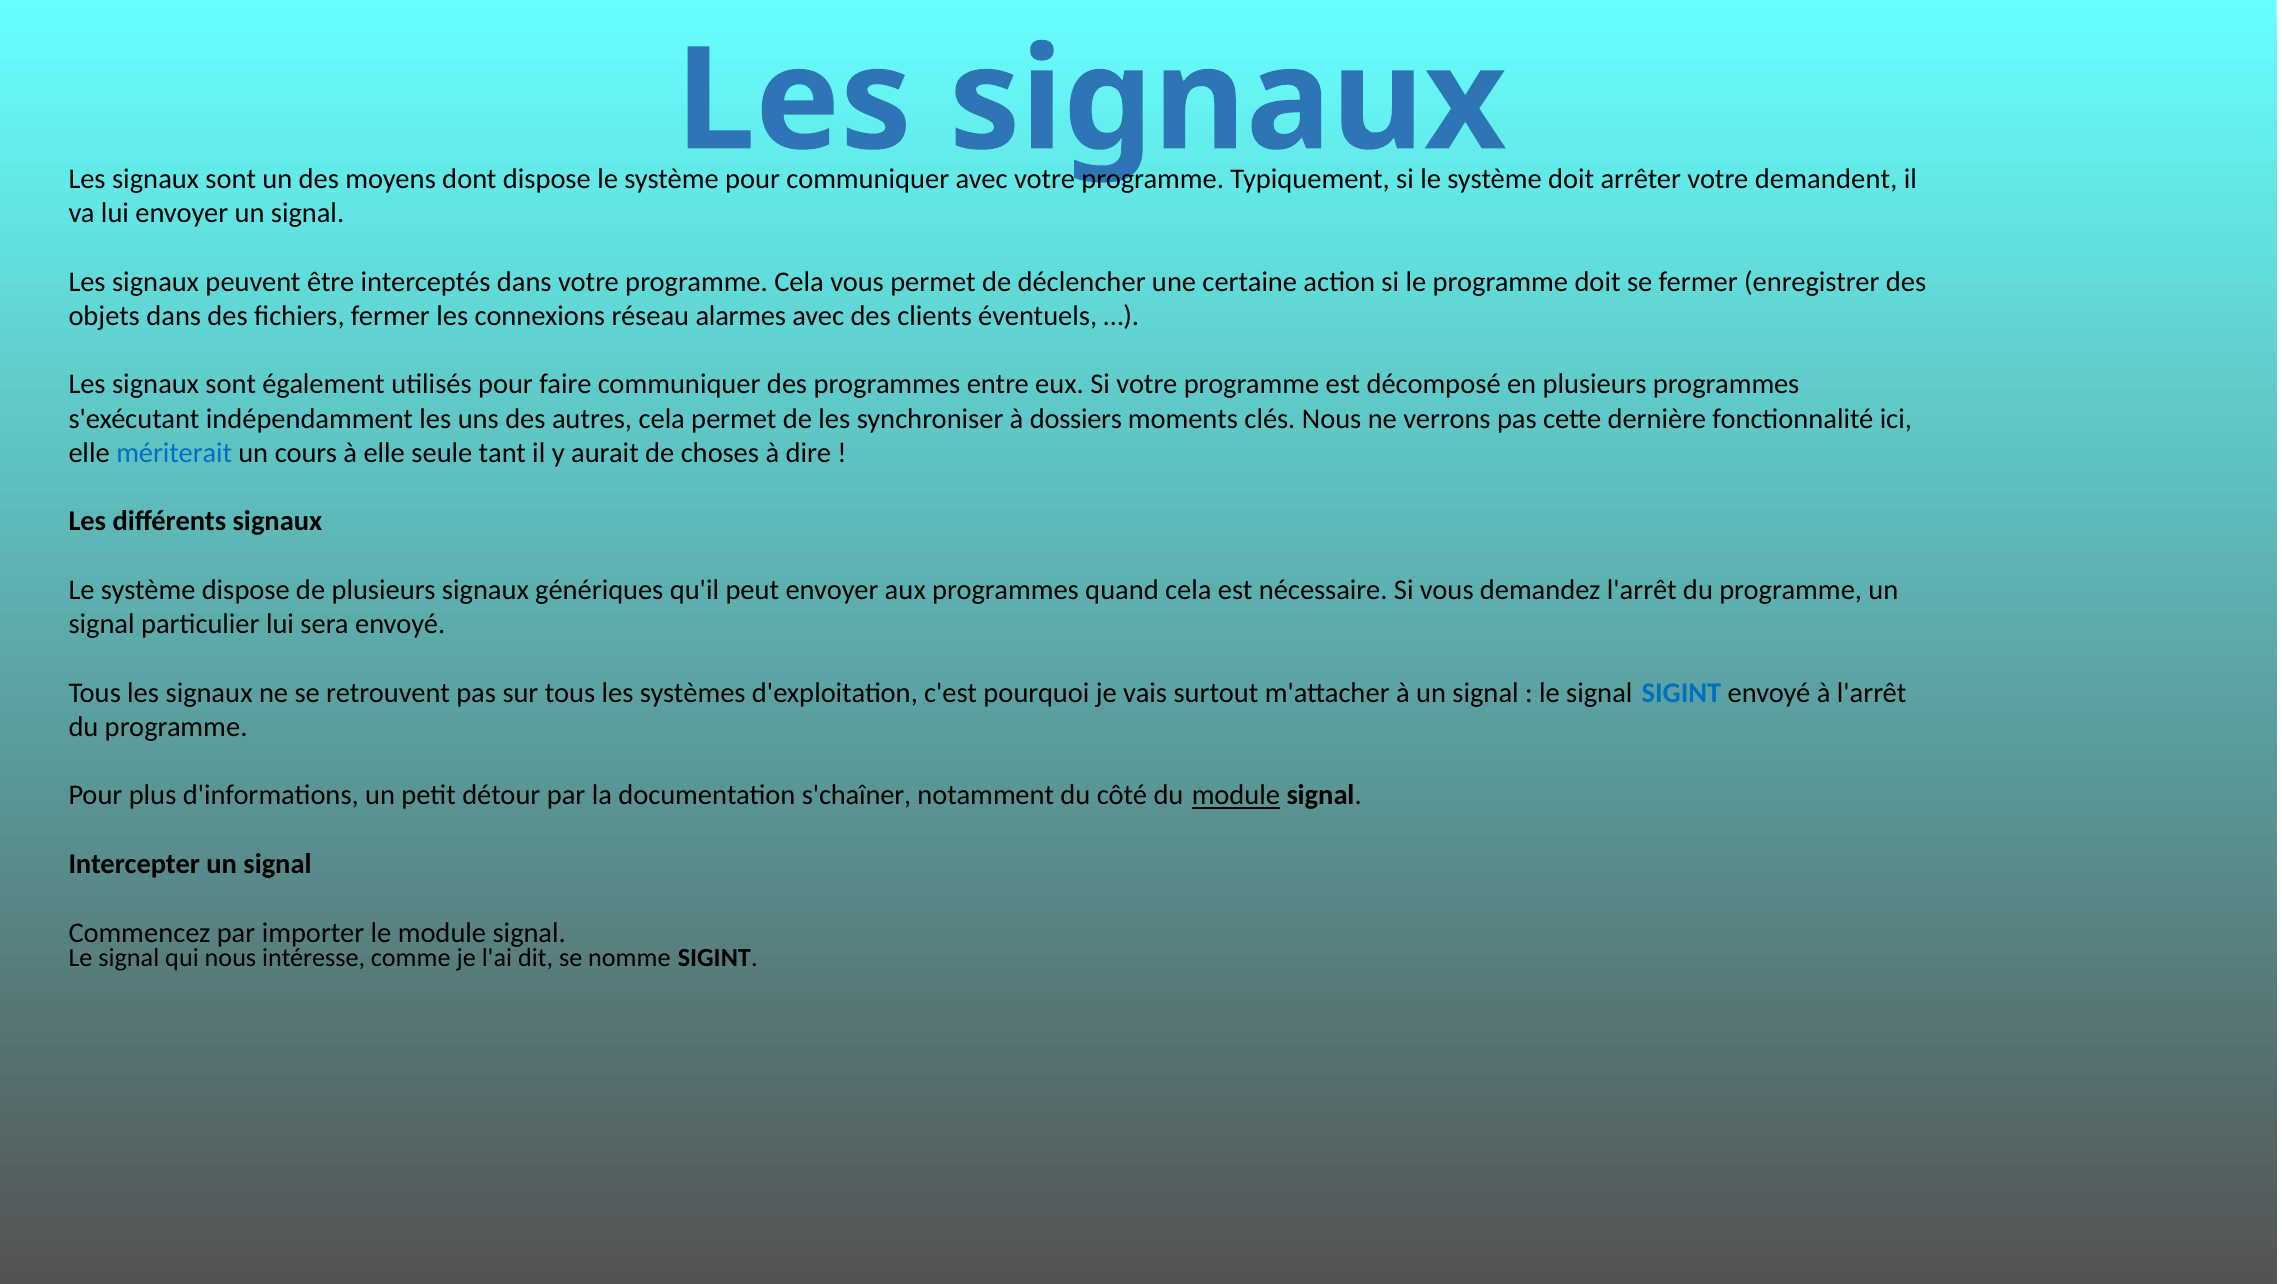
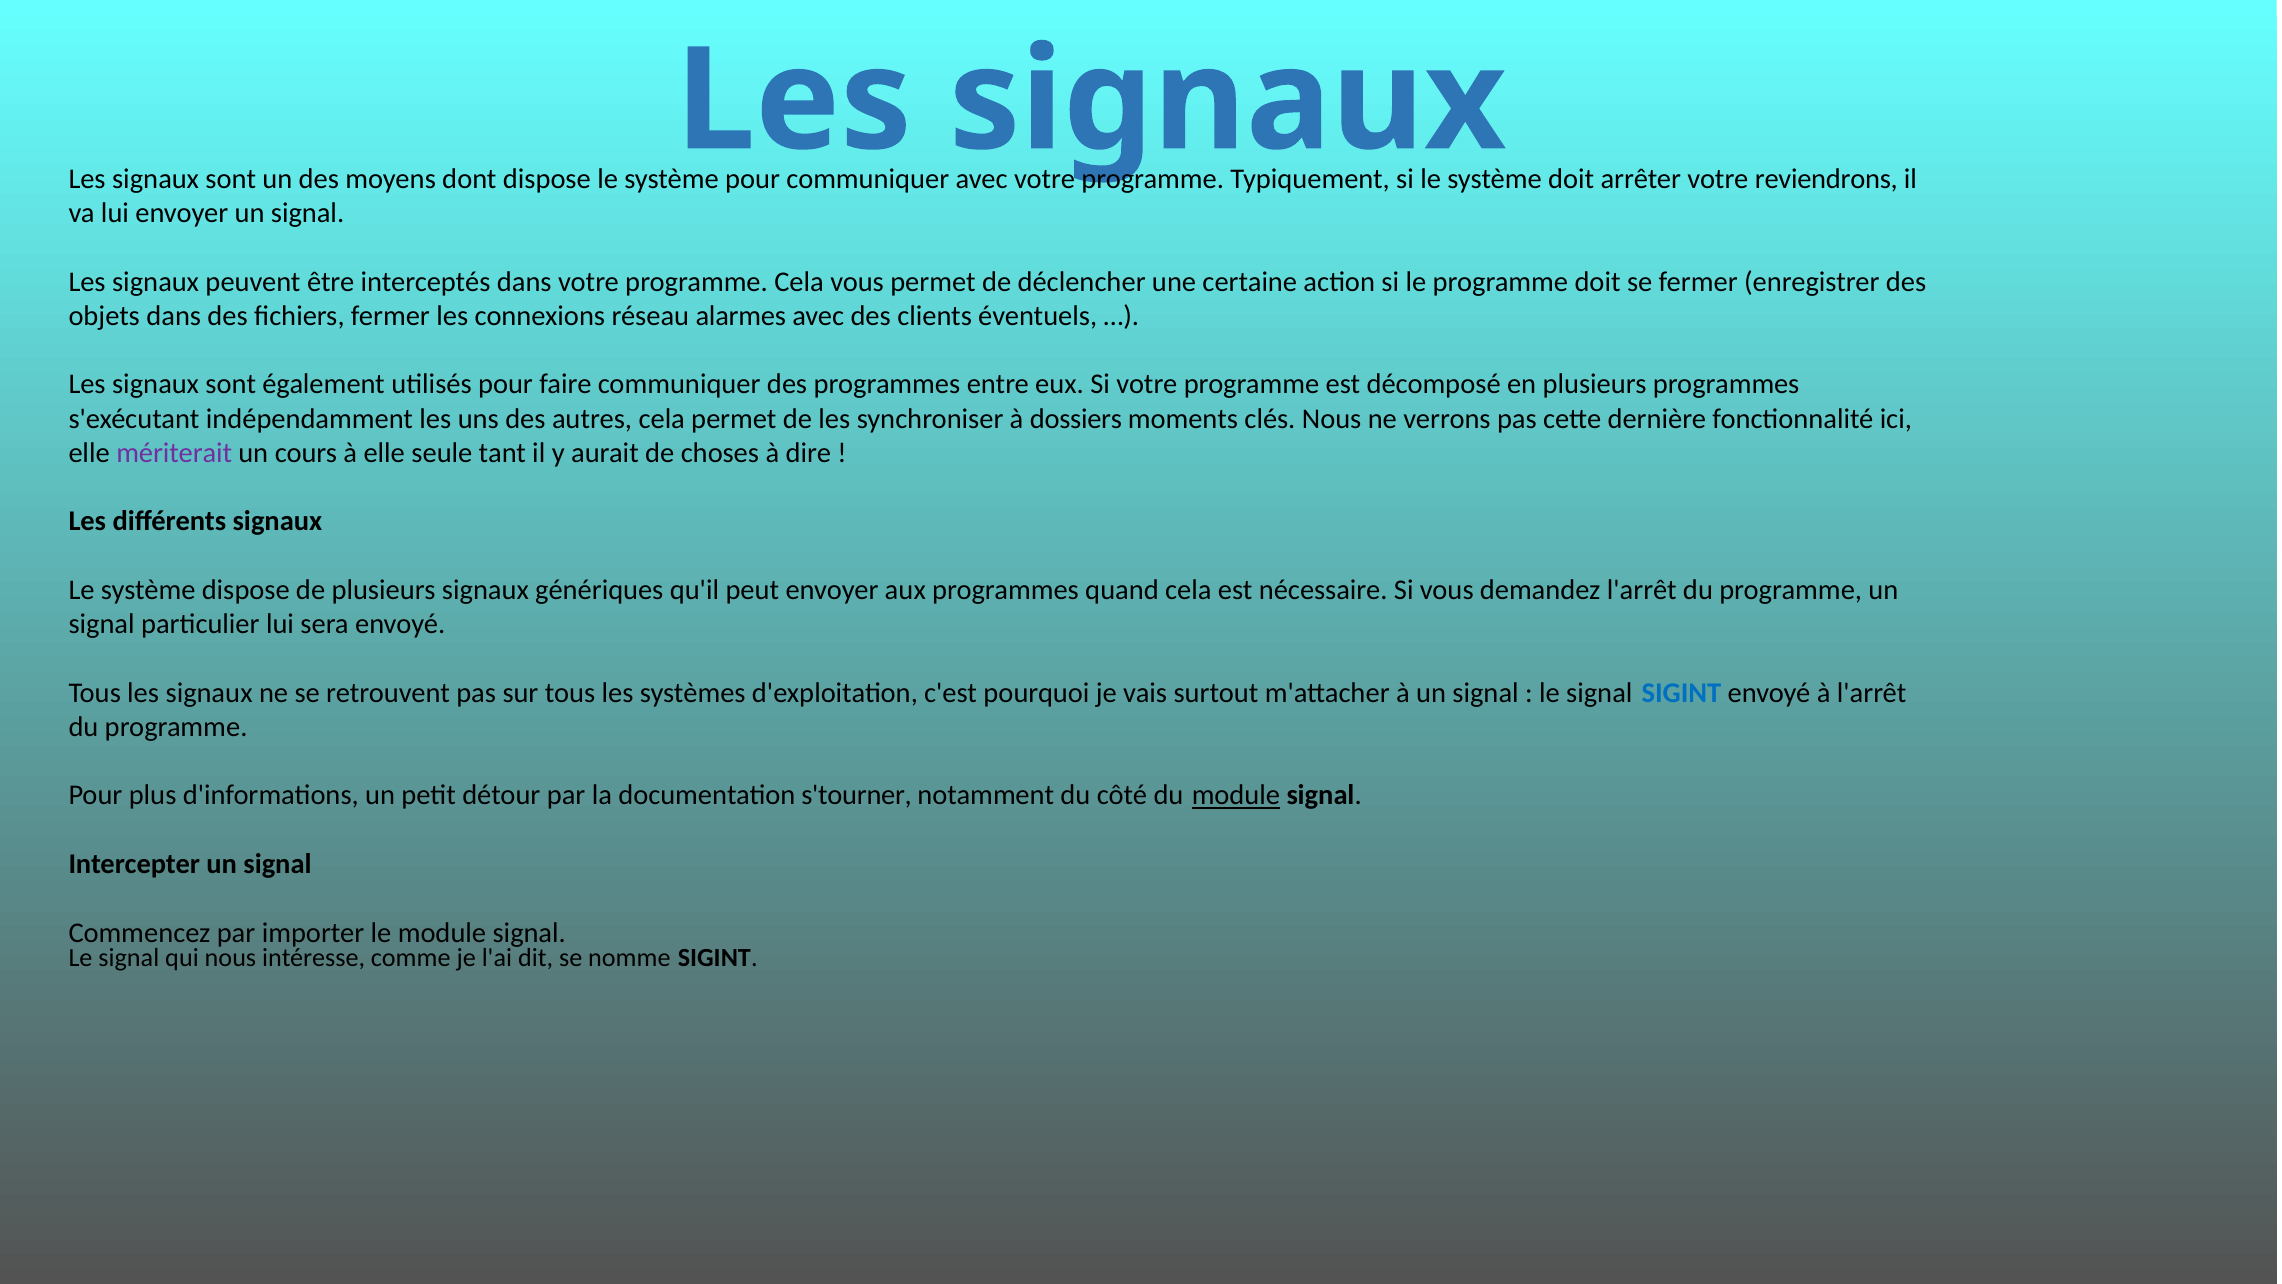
demandent: demandent -> reviendrons
mériterait colour: blue -> purple
s'chaîner: s'chaîner -> s'tourner
